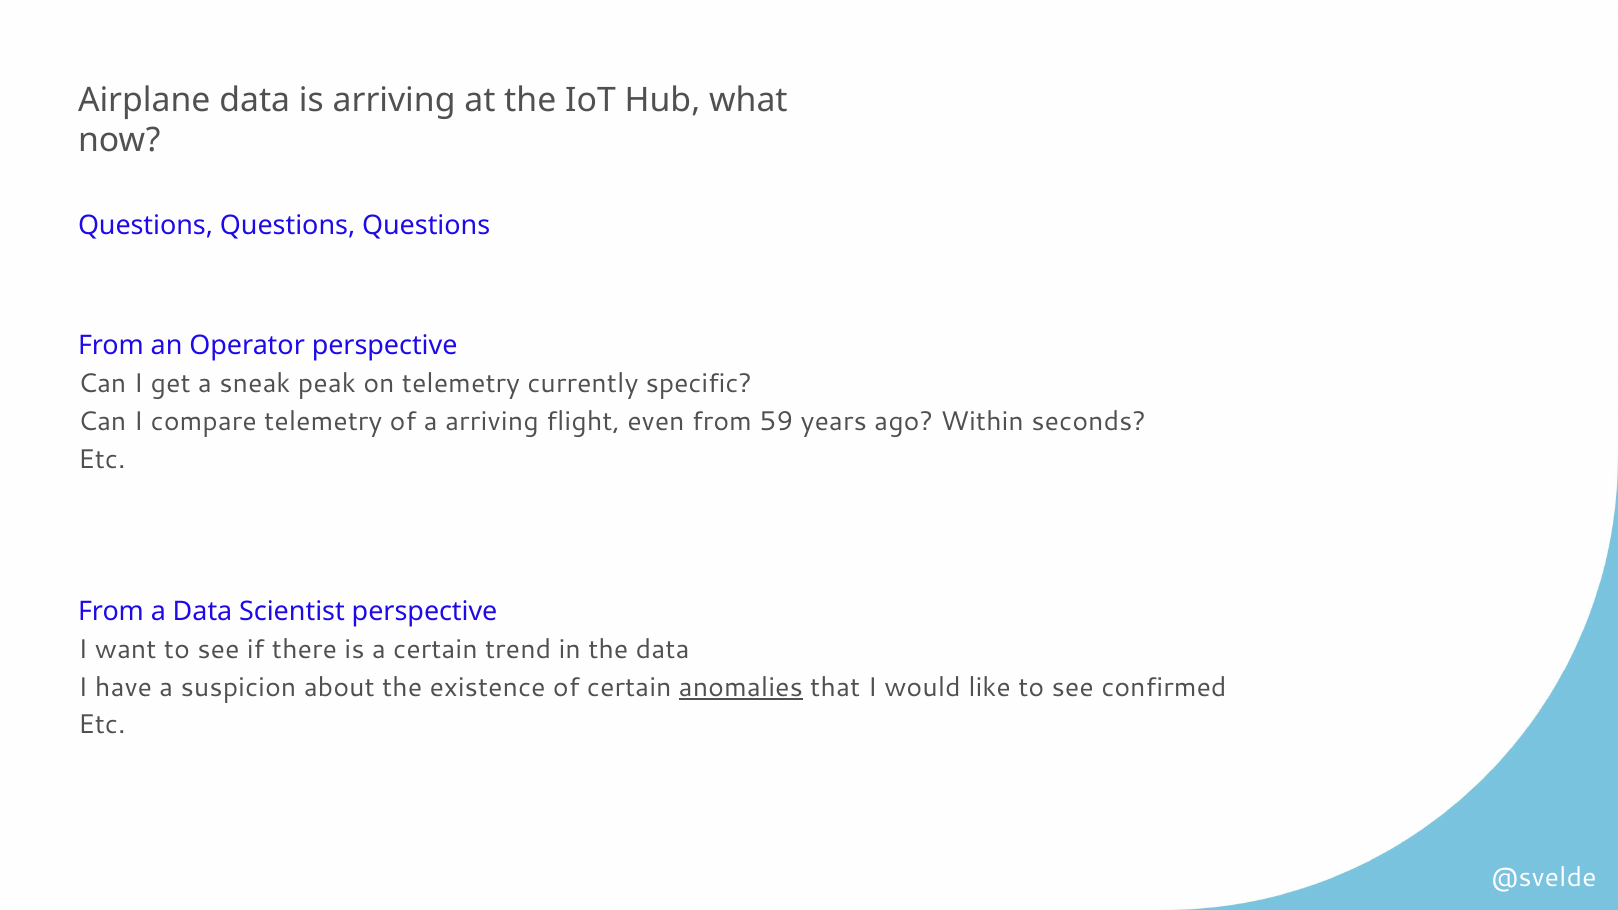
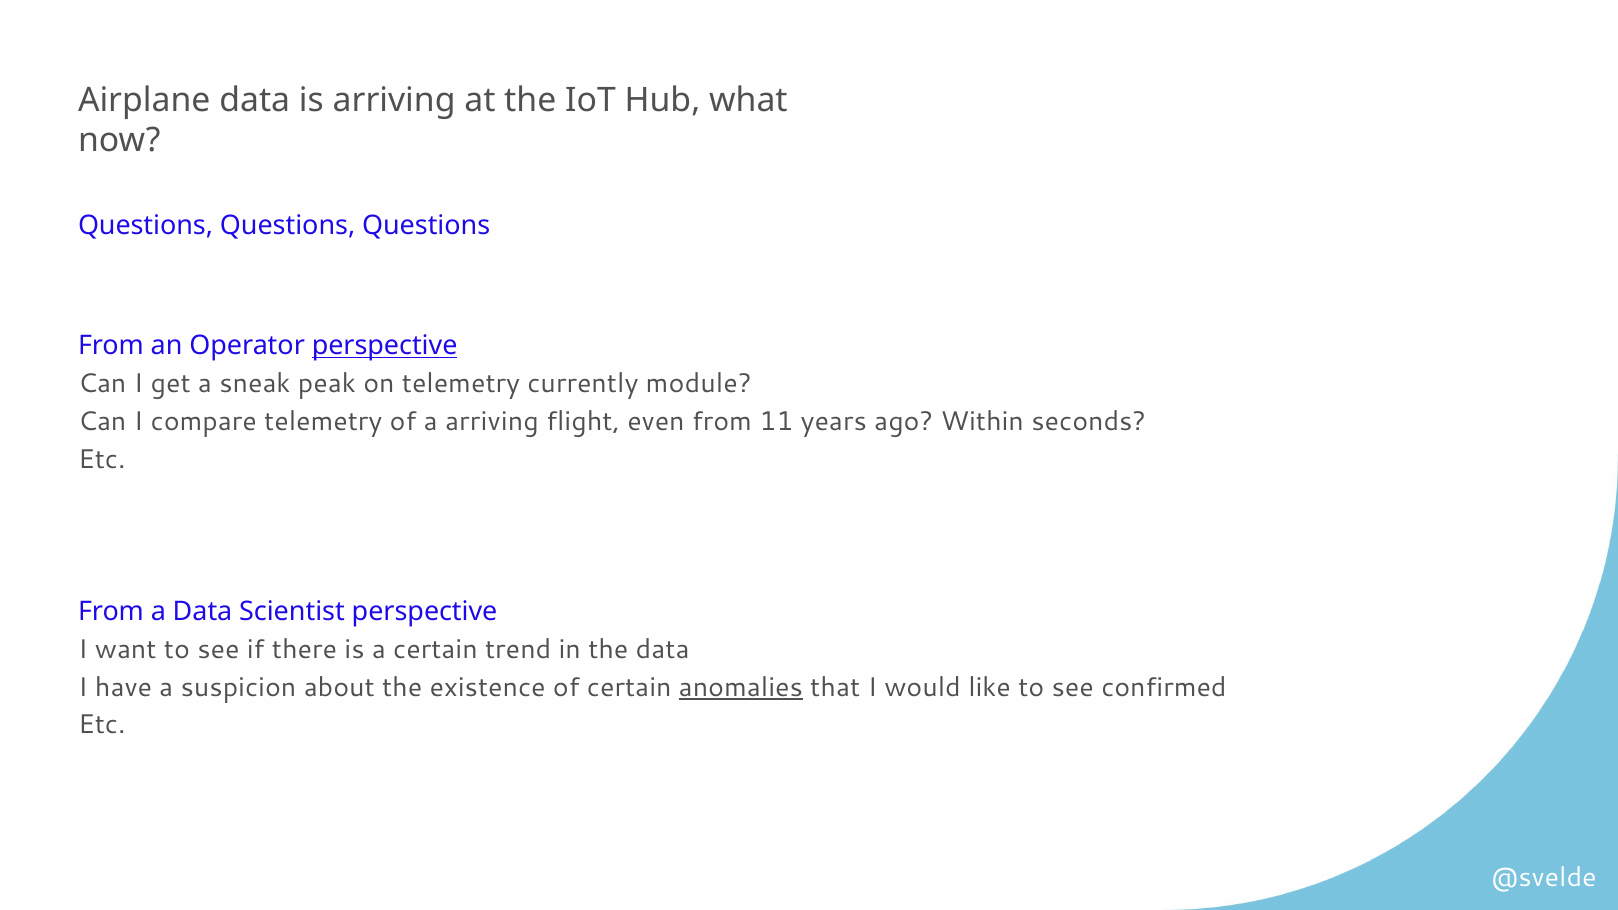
perspective at (385, 346) underline: none -> present
specific: specific -> module
59: 59 -> 11
